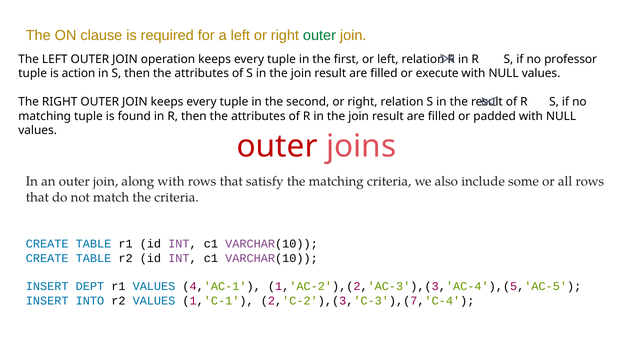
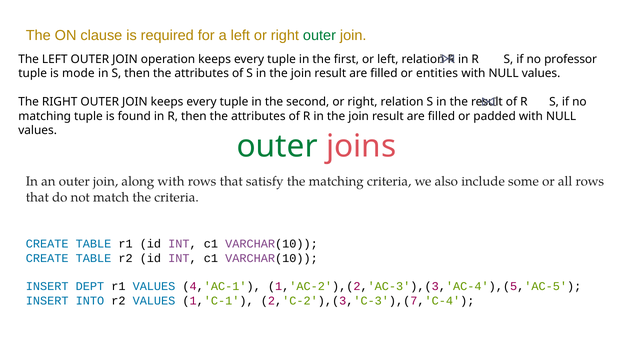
action: action -> mode
execute: execute -> entities
outer at (277, 146) colour: red -> green
